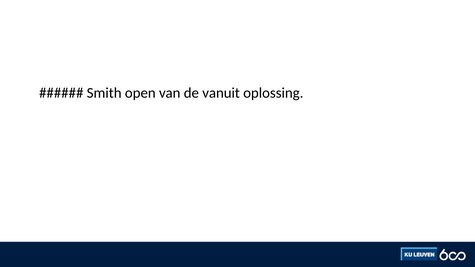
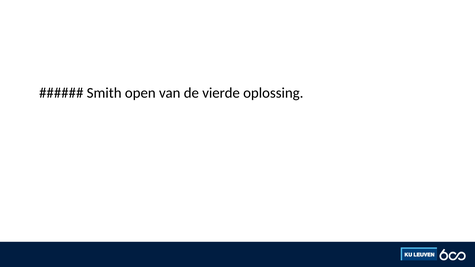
vanuit: vanuit -> vierde
